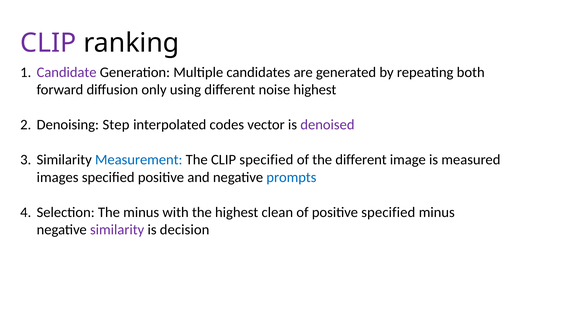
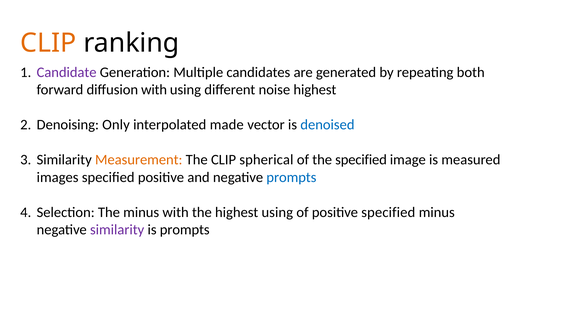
CLIP at (48, 43) colour: purple -> orange
diffusion only: only -> with
Step: Step -> Only
codes: codes -> made
denoised colour: purple -> blue
Measurement colour: blue -> orange
CLIP specified: specified -> spherical
the different: different -> specified
highest clean: clean -> using
is decision: decision -> prompts
